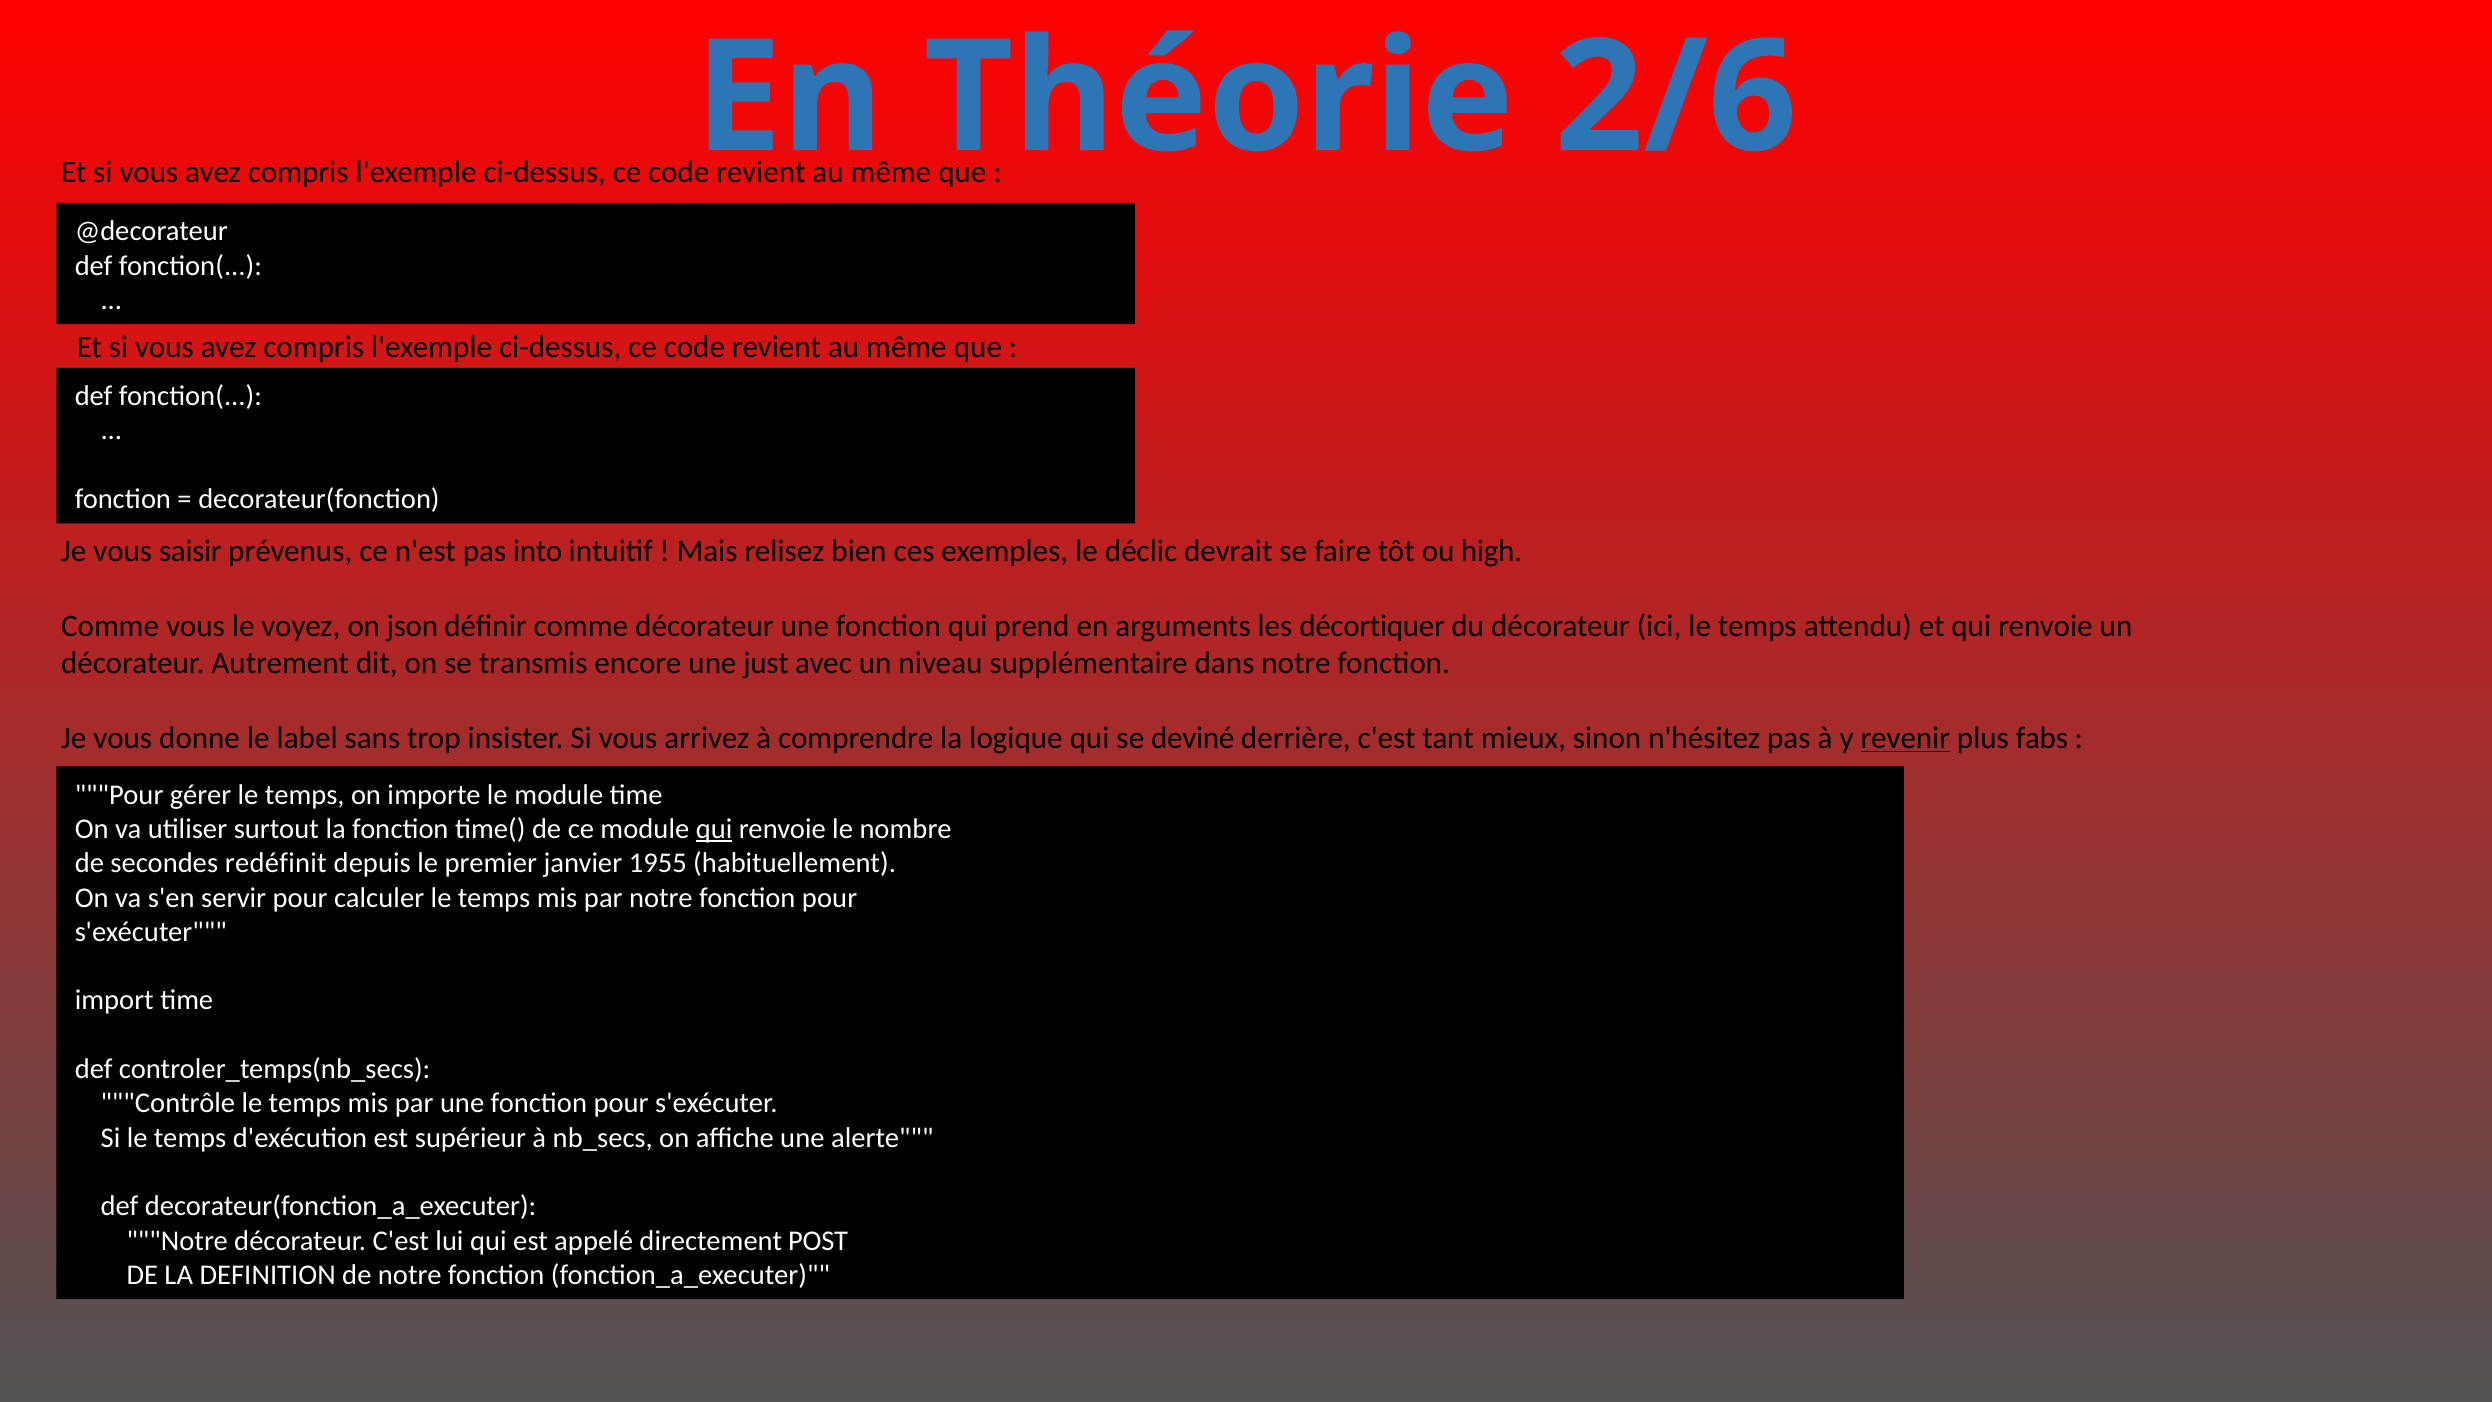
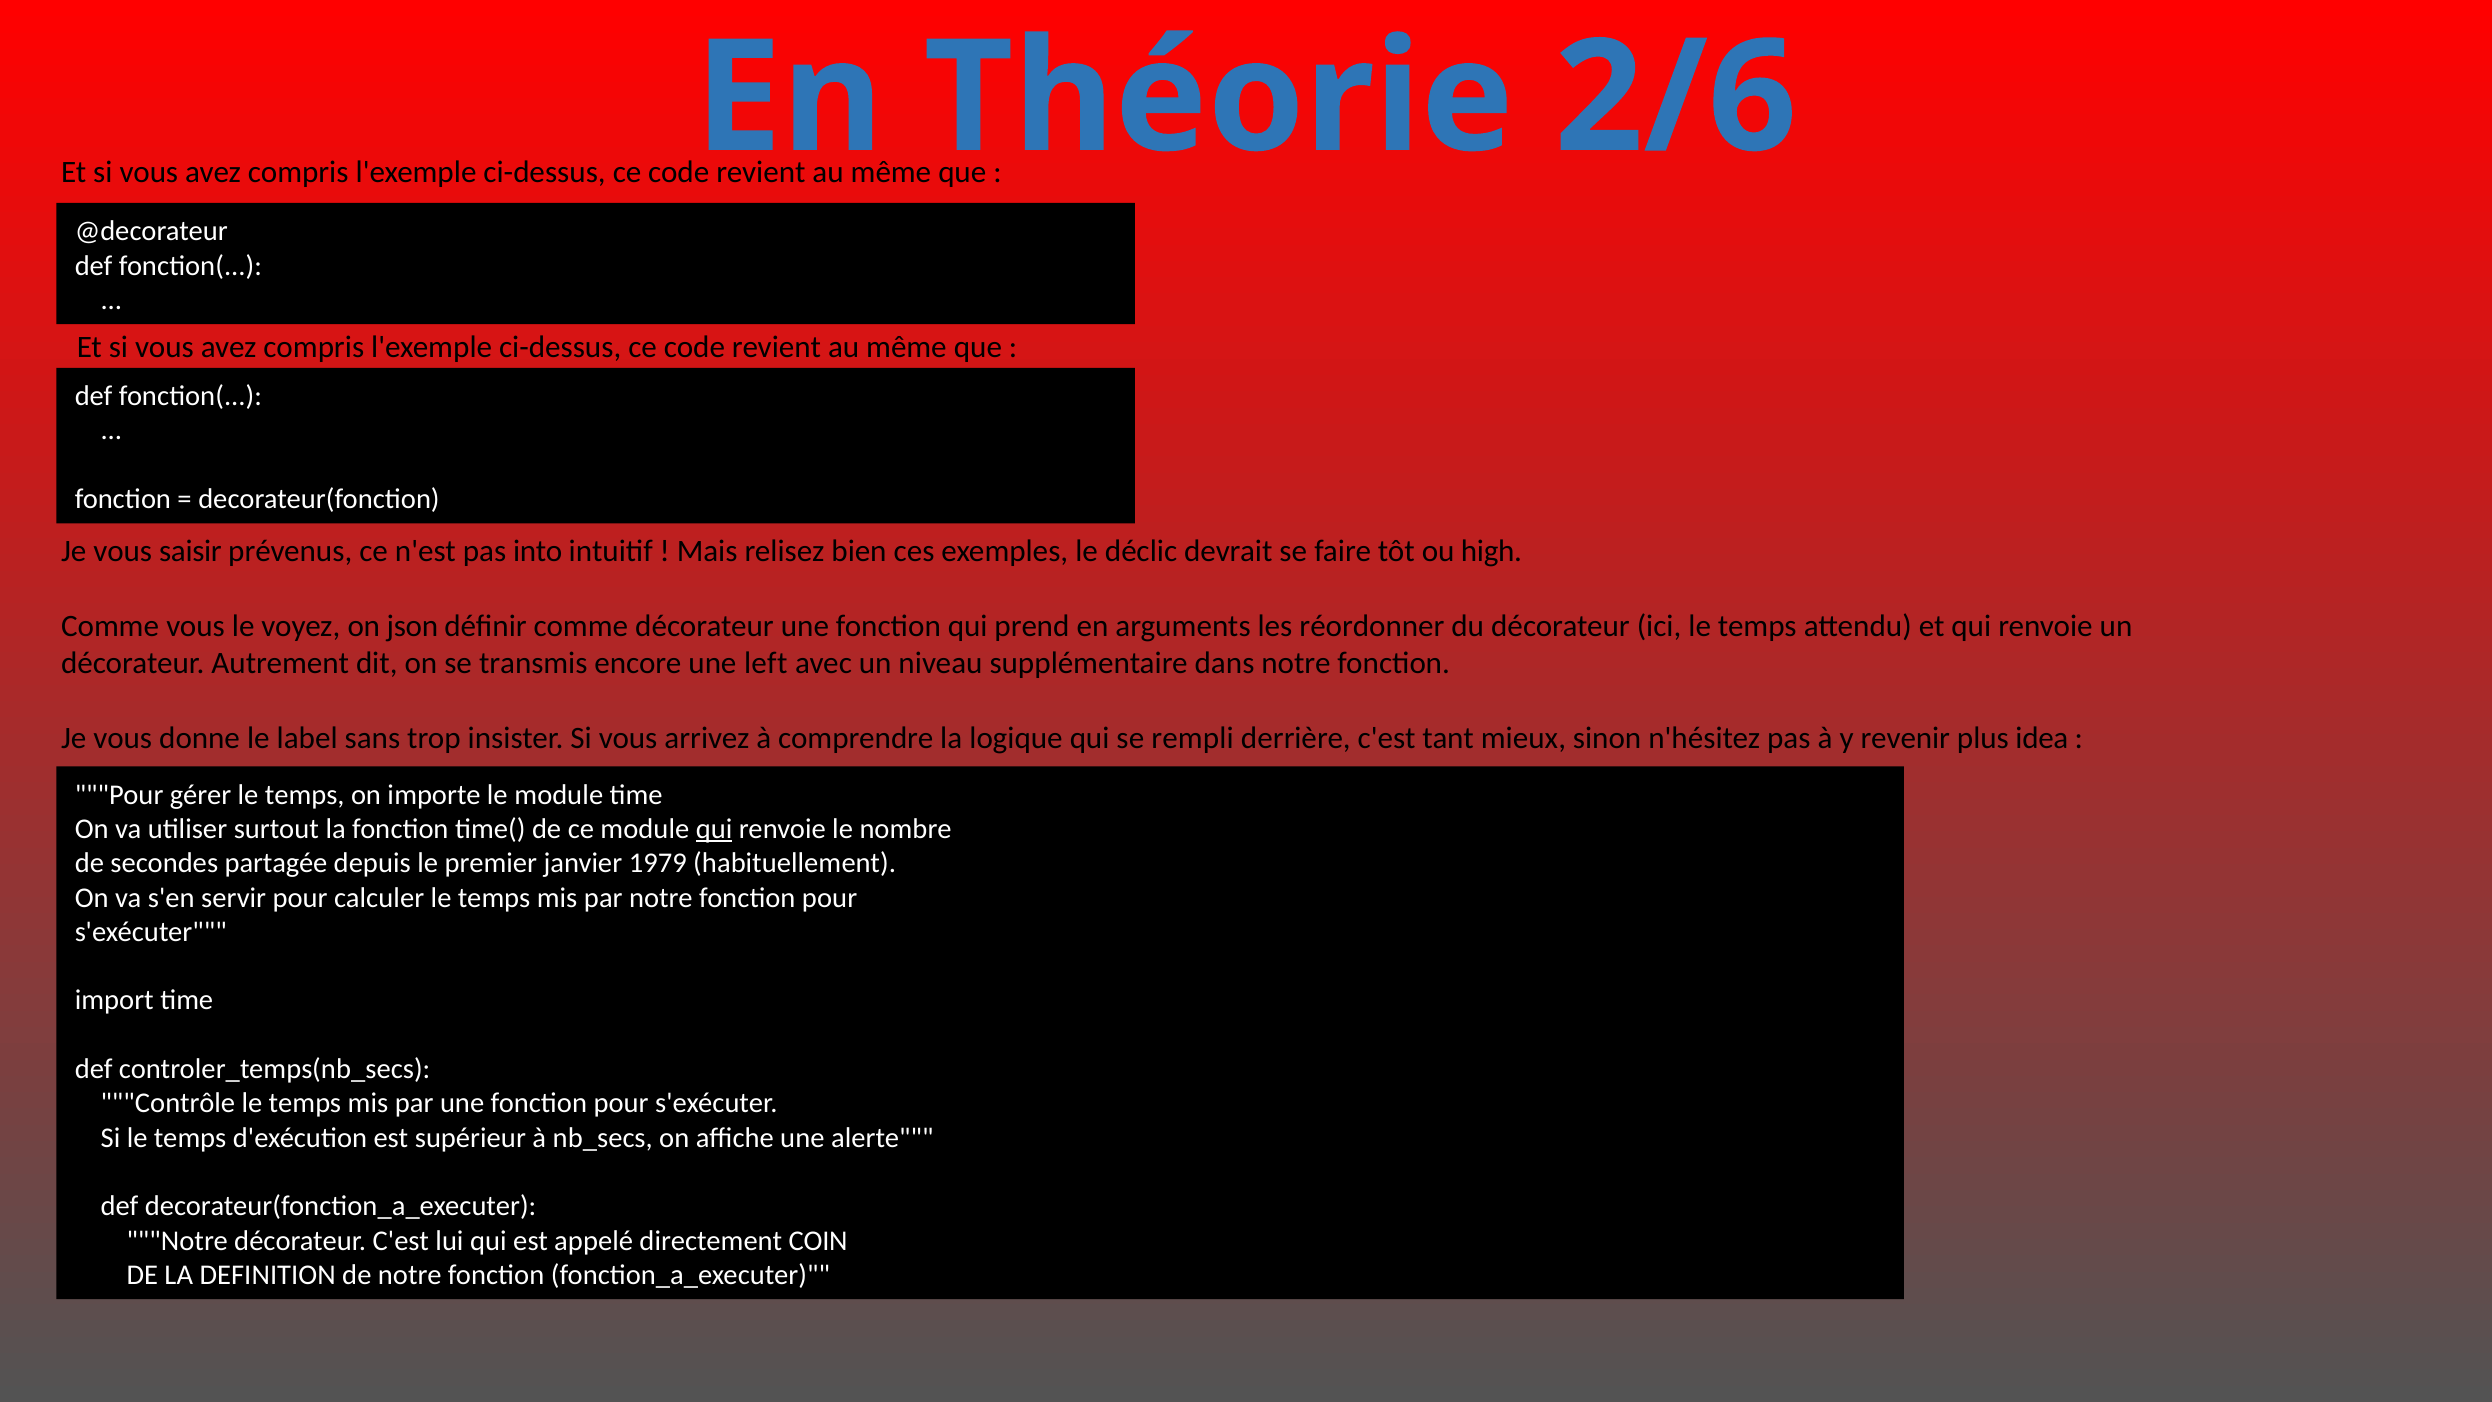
décortiquer: décortiquer -> réordonner
just: just -> left
deviné: deviné -> rempli
revenir underline: present -> none
fabs: fabs -> idea
redéfinit: redéfinit -> partagée
1955: 1955 -> 1979
POST: POST -> COIN
